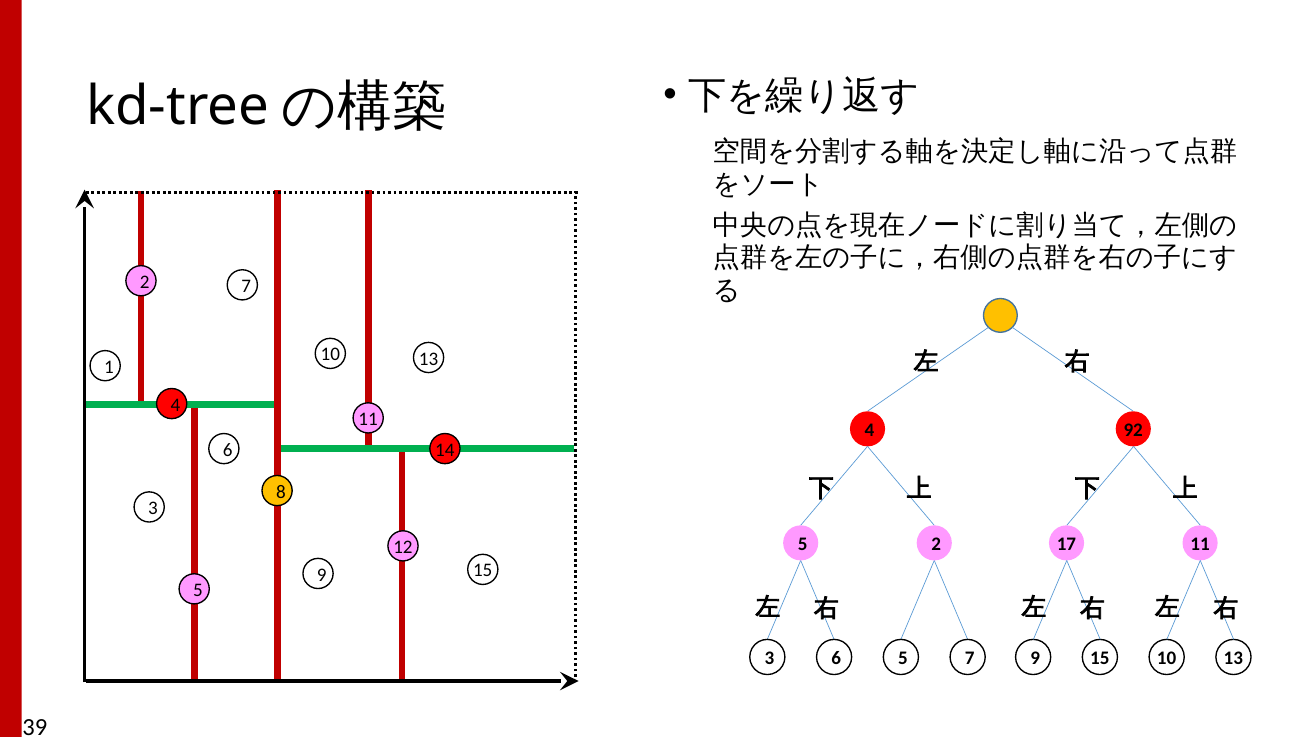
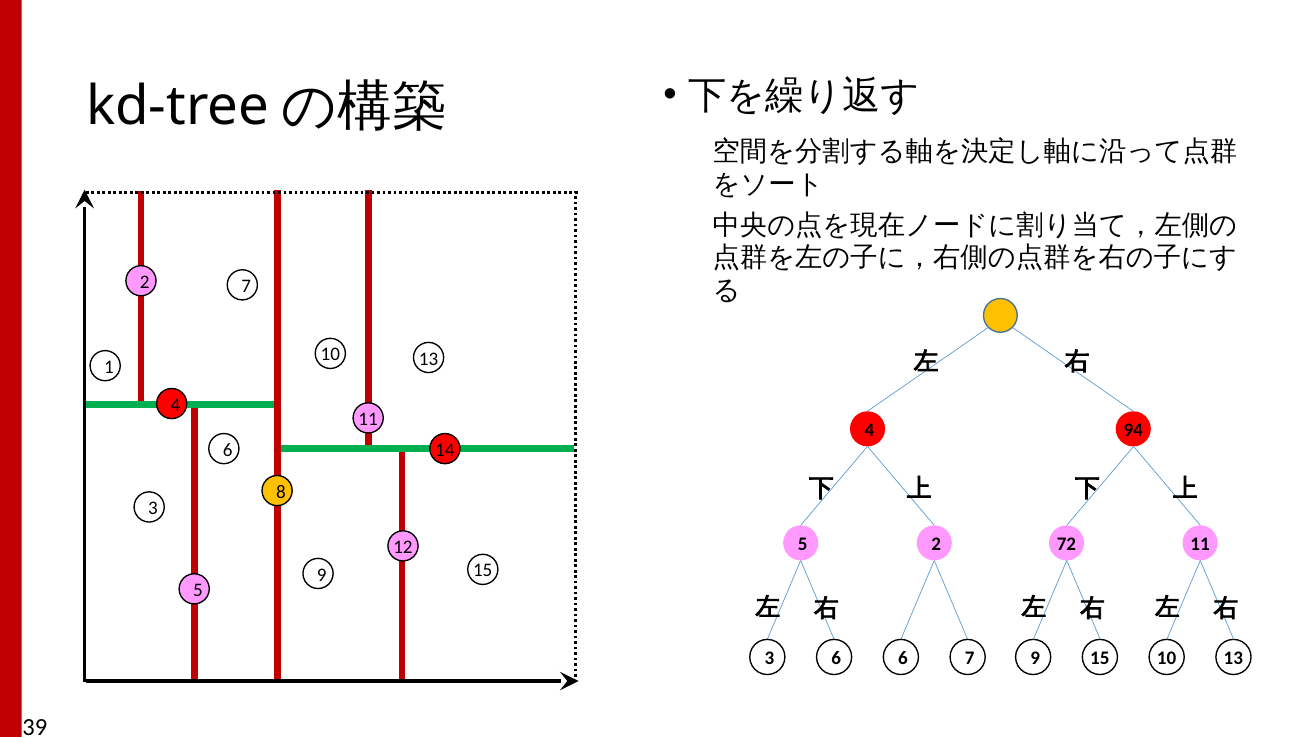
92: 92 -> 94
17: 17 -> 72
6 5: 5 -> 6
